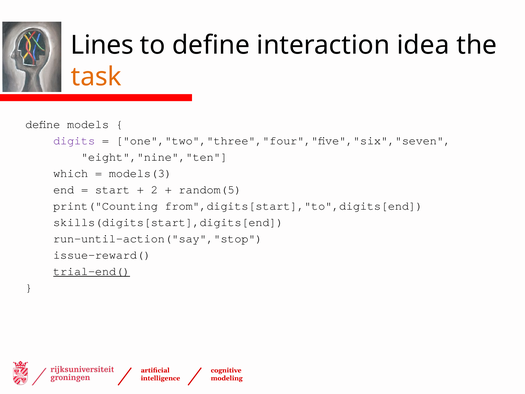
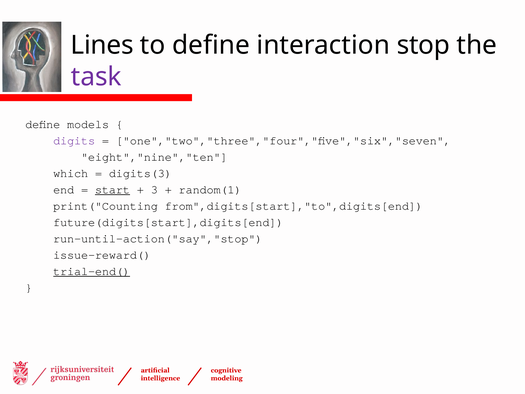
idea: idea -> stop
task colour: orange -> purple
models(3: models(3 -> digits(3
start underline: none -> present
2: 2 -> 3
random(5: random(5 -> random(1
skills(digits[start],digits[end: skills(digits[start],digits[end -> future(digits[start],digits[end
